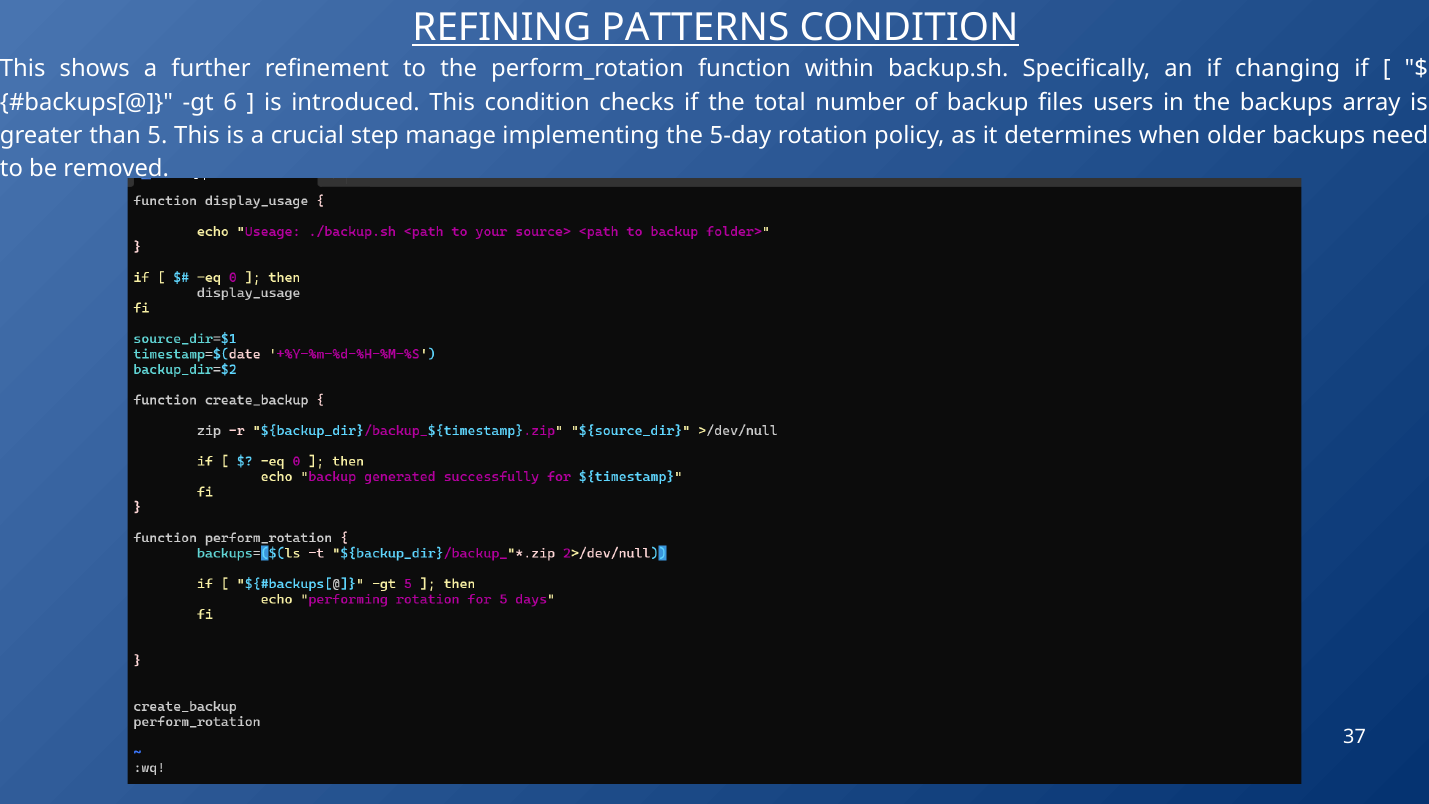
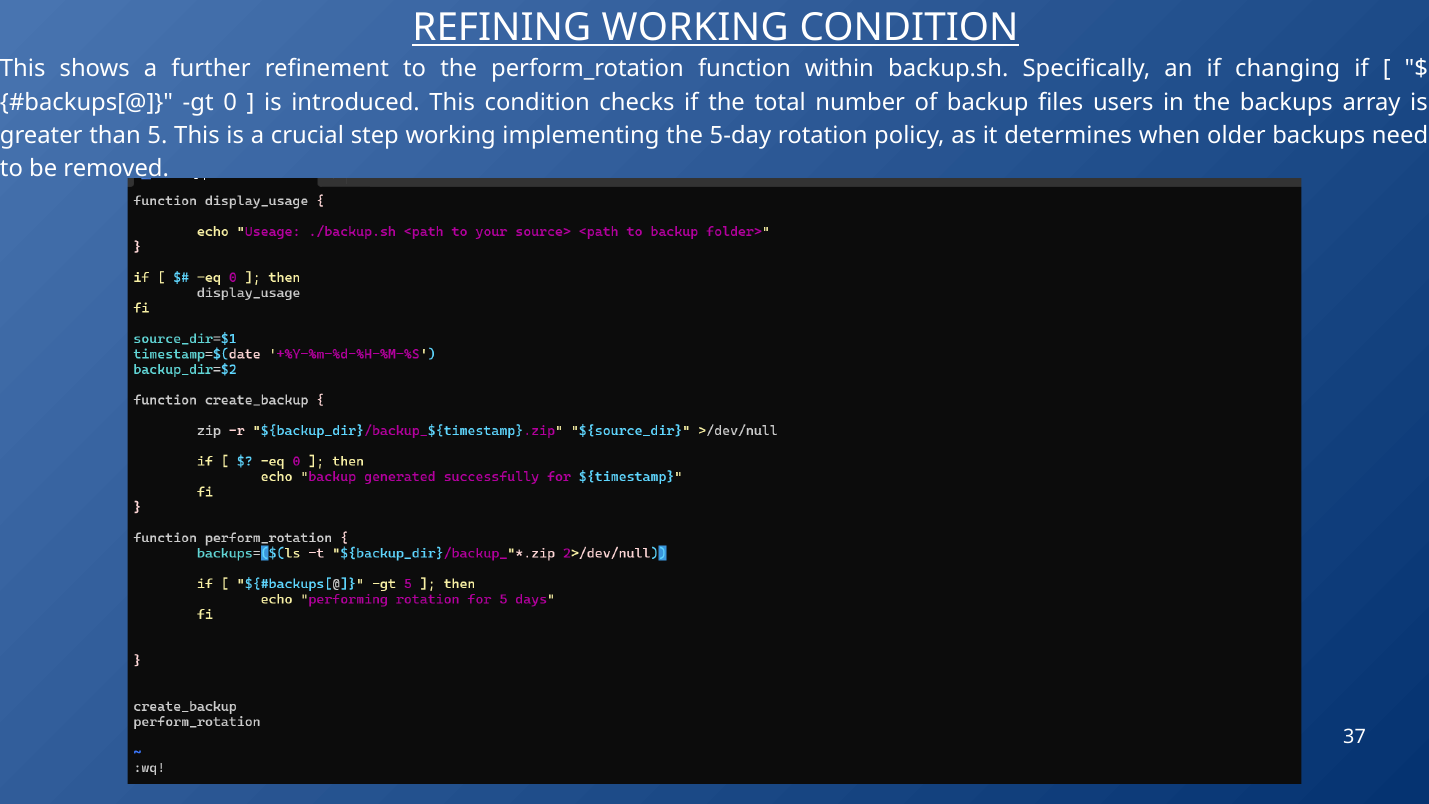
REFINING PATTERNS: PATTERNS -> WORKING
6: 6 -> 0
step manage: manage -> working
